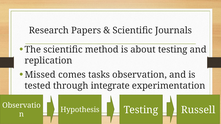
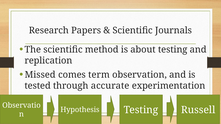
tasks: tasks -> term
integrate: integrate -> accurate
